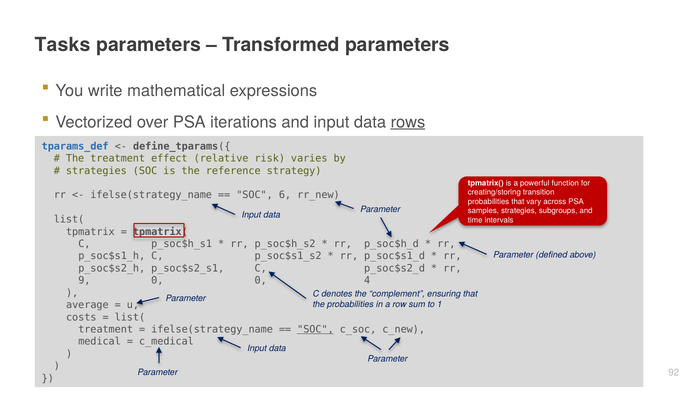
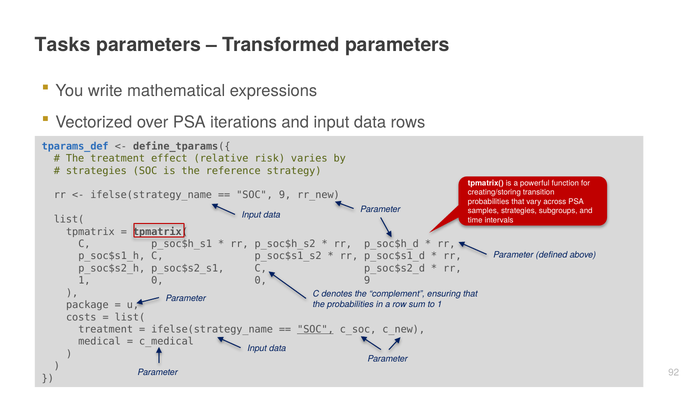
rows underline: present -> none
SOC 6: 6 -> 9
9 at (84, 280): 9 -> 1
0 4: 4 -> 9
average: average -> package
